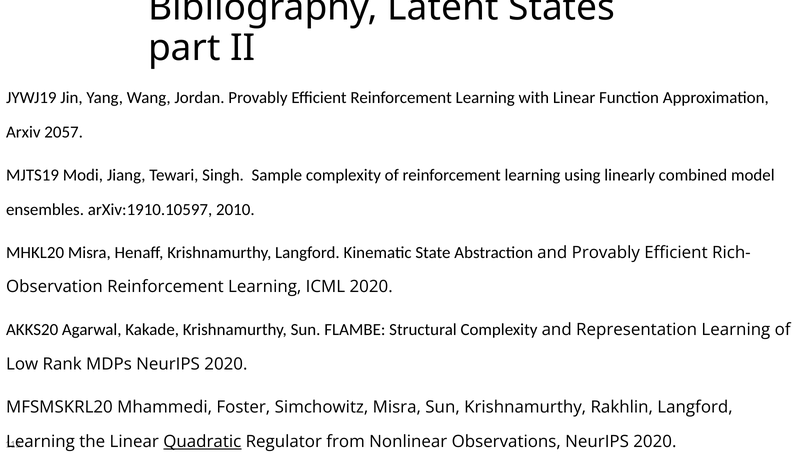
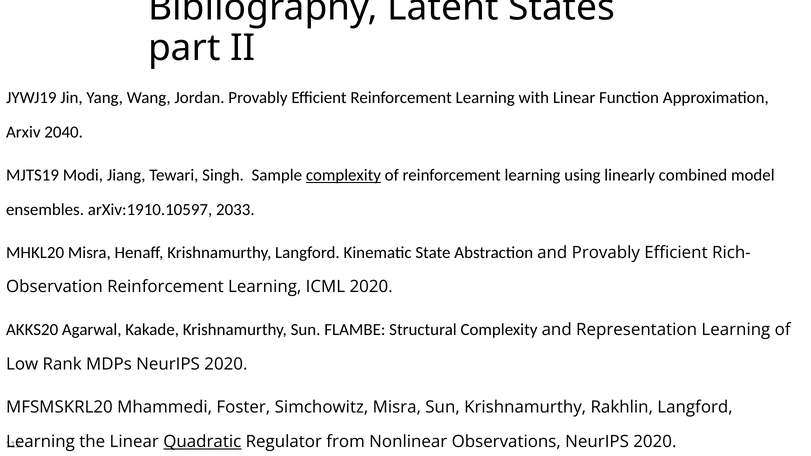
2057: 2057 -> 2040
complexity at (343, 175) underline: none -> present
2010: 2010 -> 2033
